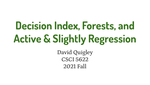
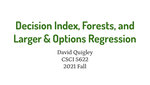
Active: Active -> Larger
Slightly: Slightly -> Options
